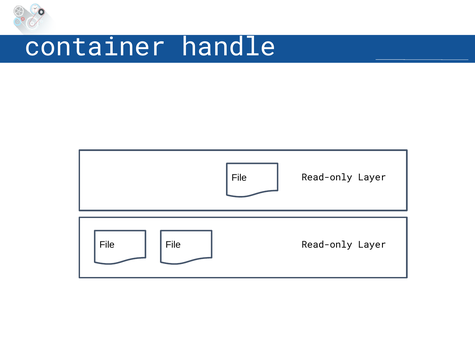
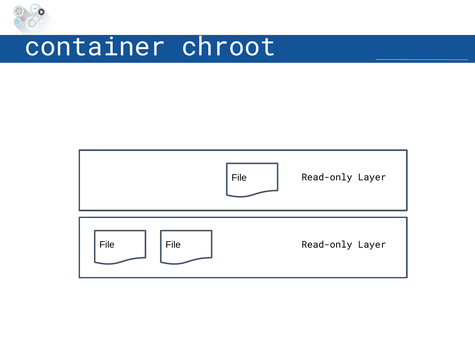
handle: handle -> chroot
